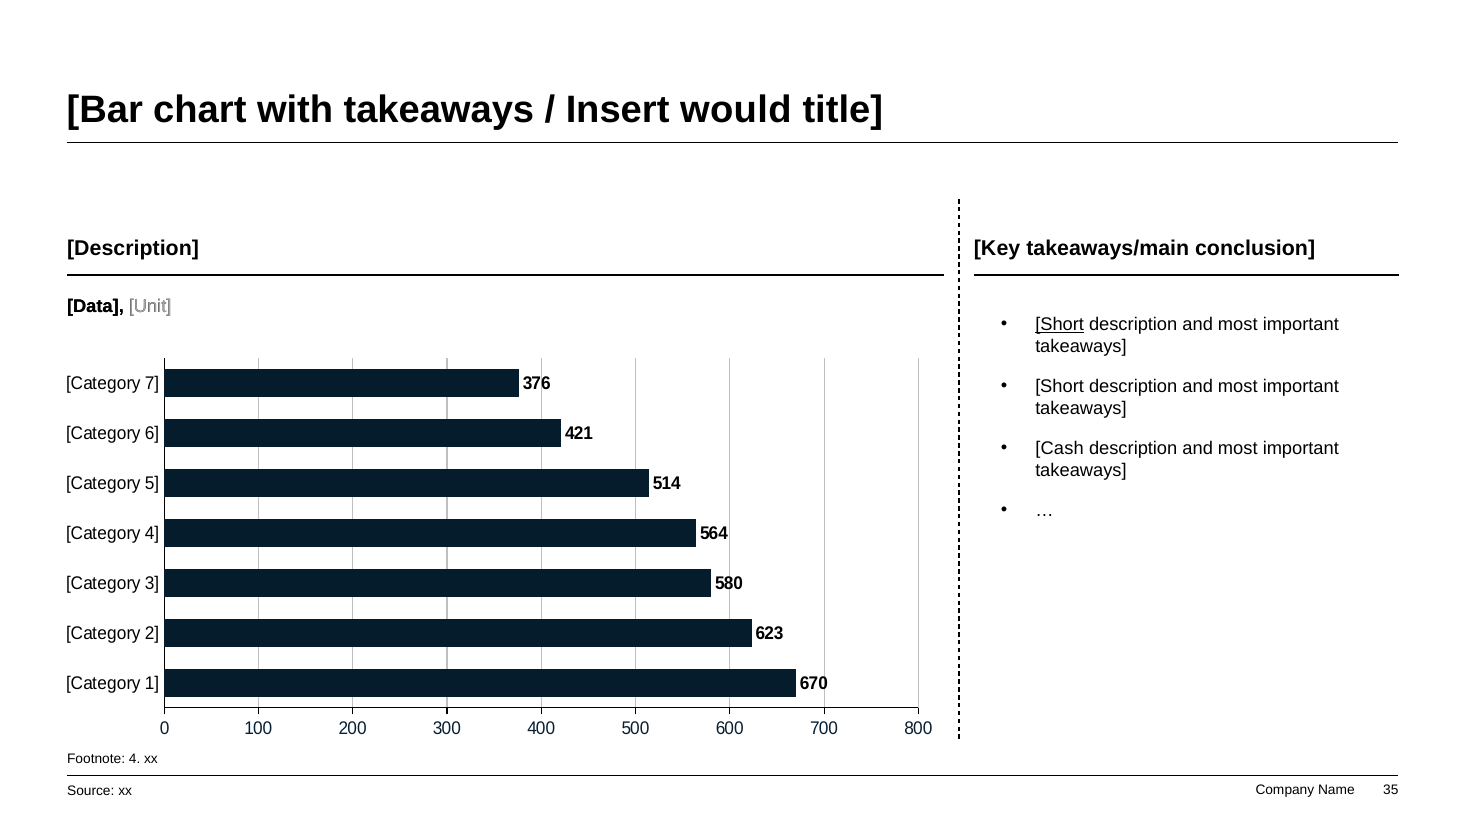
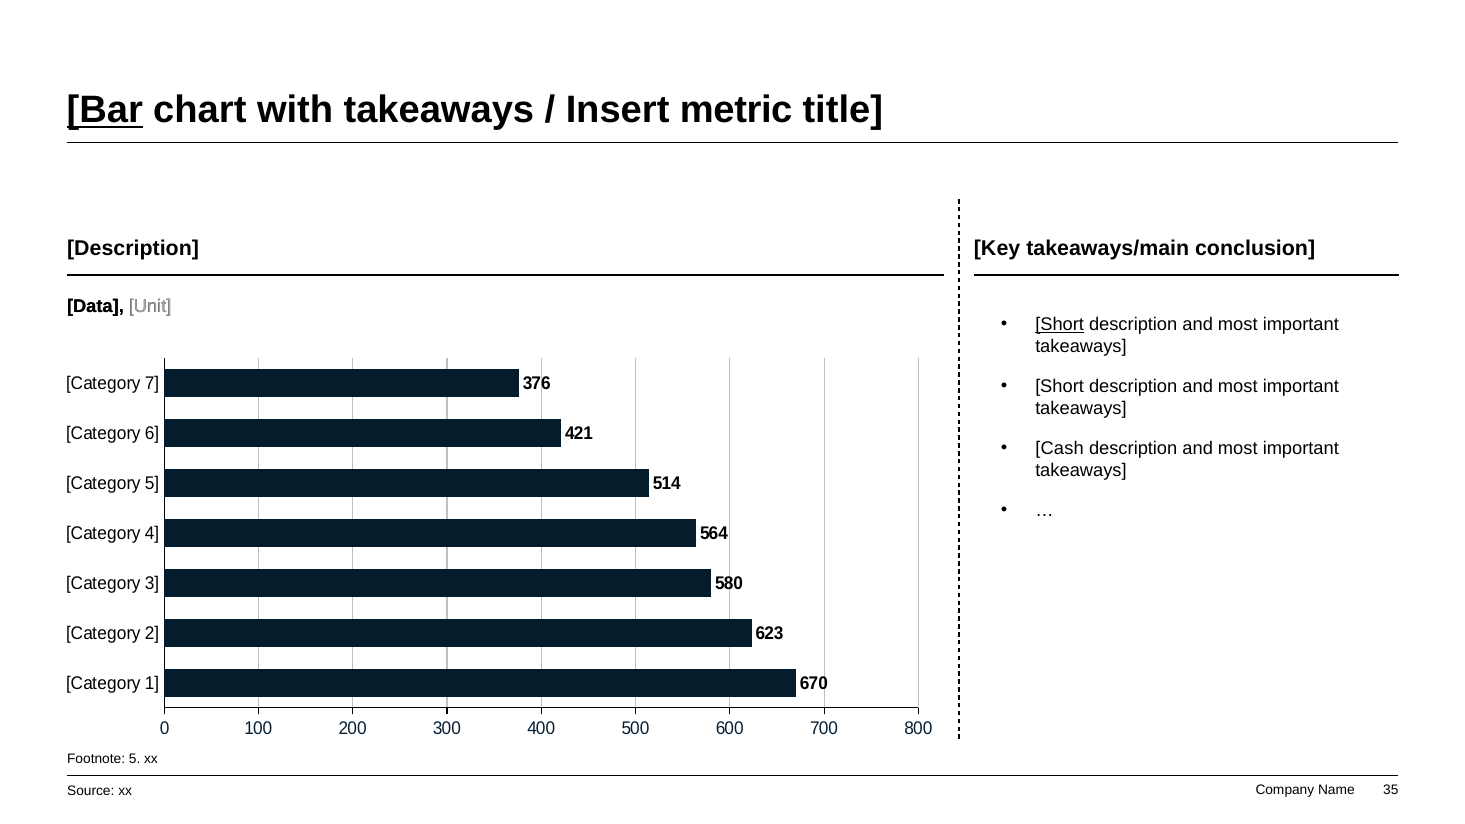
Bar underline: none -> present
would: would -> metric
Footnote 4: 4 -> 5
